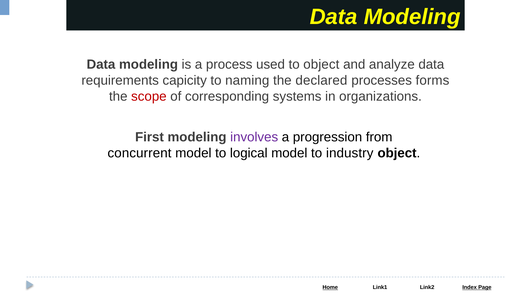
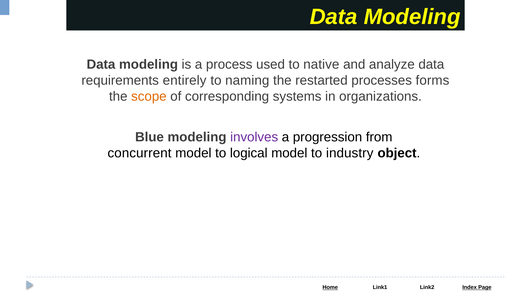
to object: object -> native
capicity: capicity -> entirely
declared: declared -> restarted
scope colour: red -> orange
First: First -> Blue
